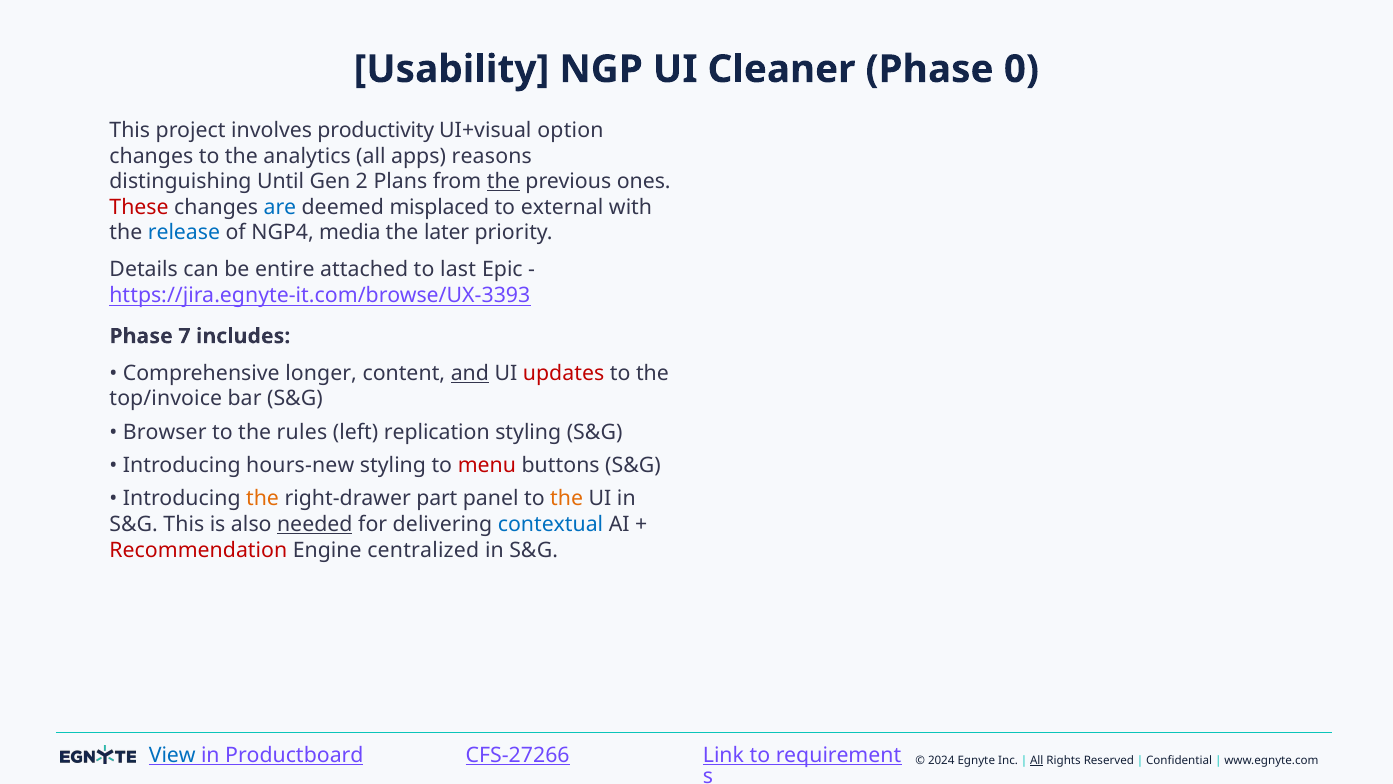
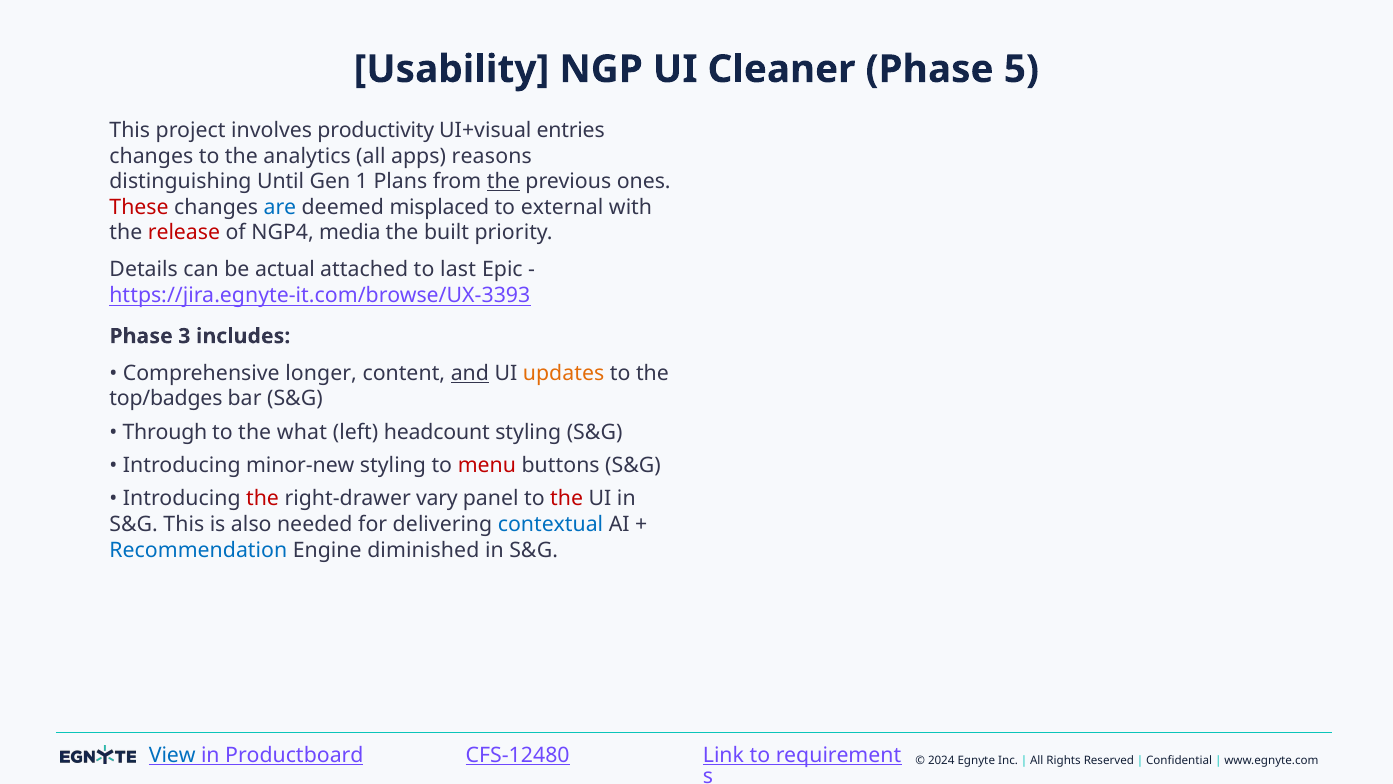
0: 0 -> 5
option: option -> entries
2: 2 -> 1
release colour: blue -> red
later: later -> built
entire: entire -> actual
7: 7 -> 3
updates colour: red -> orange
top/invoice: top/invoice -> top/badges
Browser: Browser -> Through
rules: rules -> what
replication: replication -> headcount
hours-new: hours-new -> minor-new
the at (263, 499) colour: orange -> red
part: part -> vary
the at (567, 499) colour: orange -> red
needed underline: present -> none
Recommendation colour: red -> blue
centralized: centralized -> diminished
CFS-27266: CFS-27266 -> CFS-12480
All at (1037, 760) underline: present -> none
